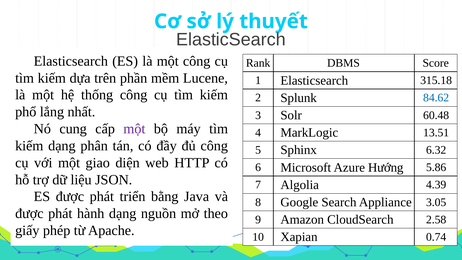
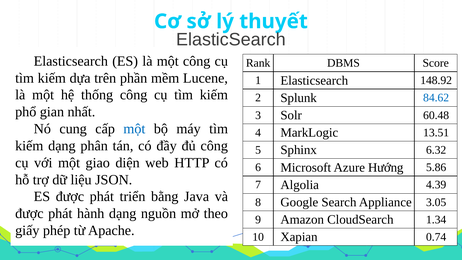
315.18: 315.18 -> 148.92
lắng: lắng -> gian
một at (134, 129) colour: purple -> blue
2.58: 2.58 -> 1.34
